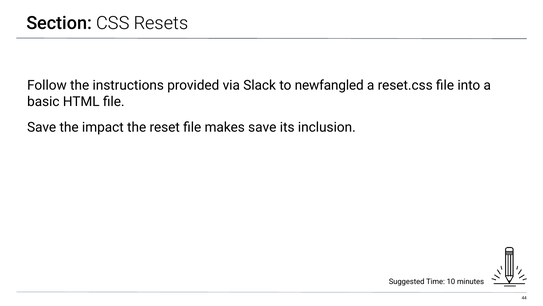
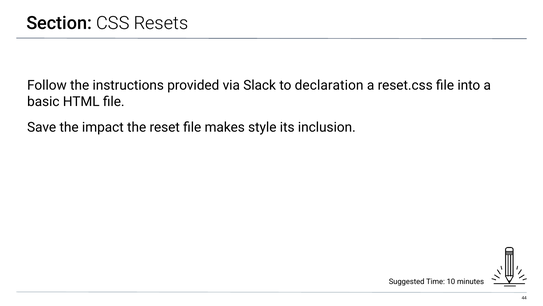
newfangled: newfangled -> declaration
makes save: save -> style
